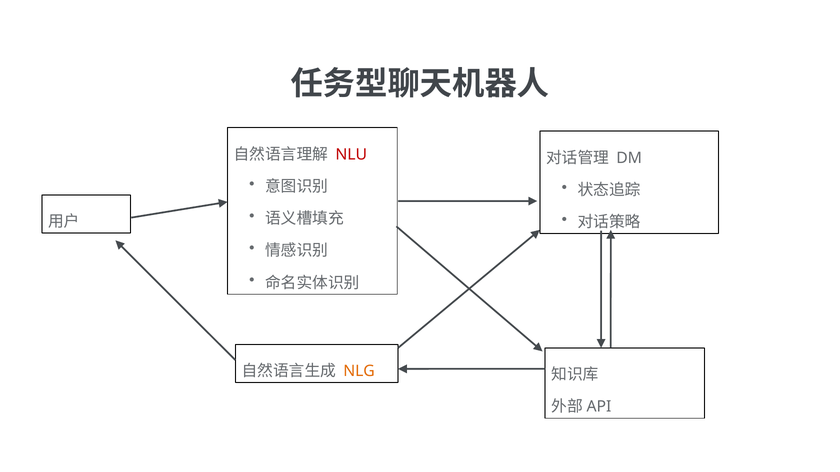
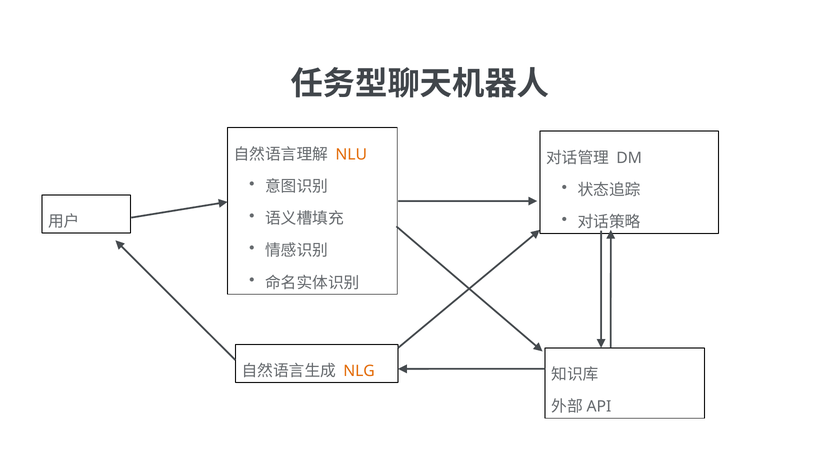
NLU colour: red -> orange
